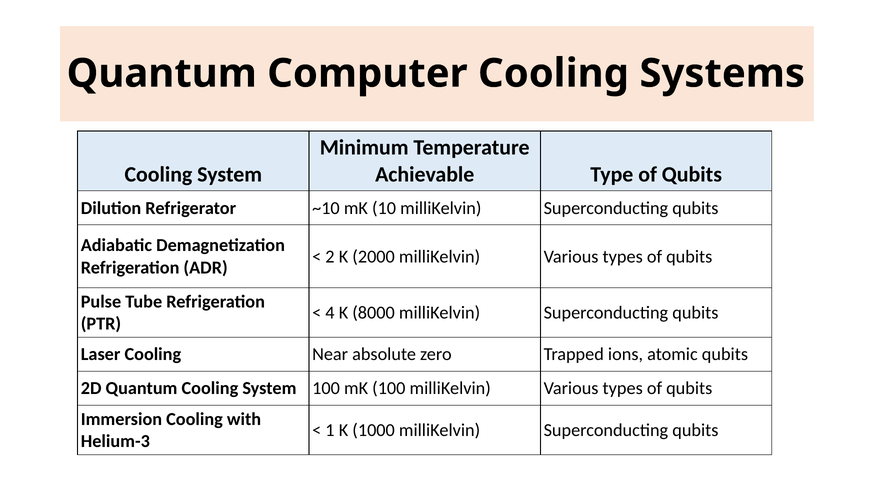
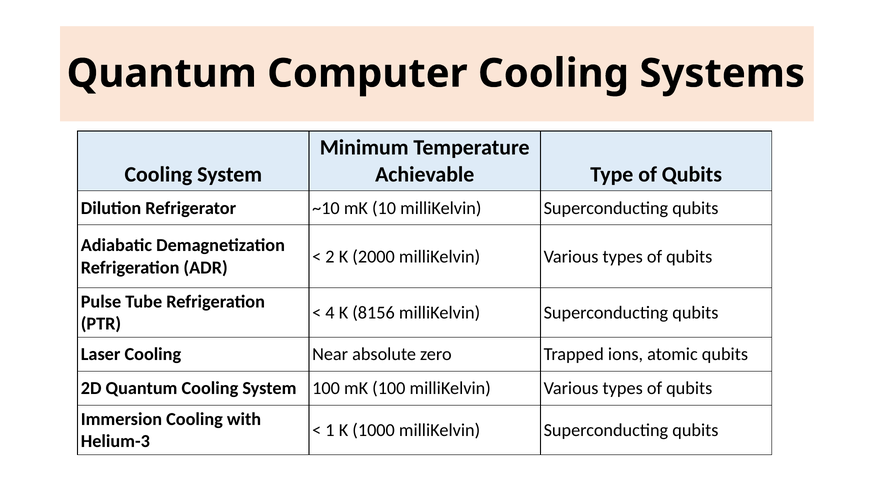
8000: 8000 -> 8156
